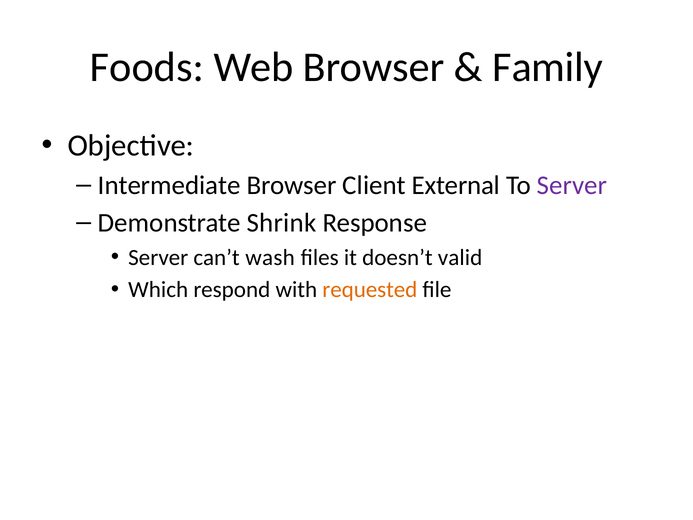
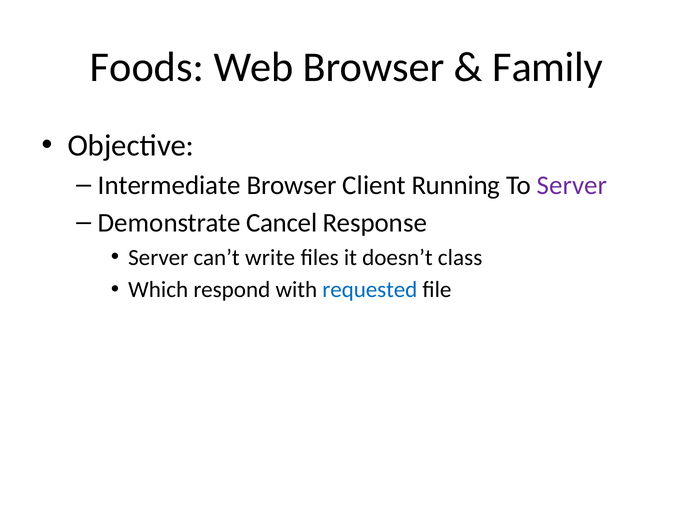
External: External -> Running
Shrink: Shrink -> Cancel
wash: wash -> write
valid: valid -> class
requested colour: orange -> blue
